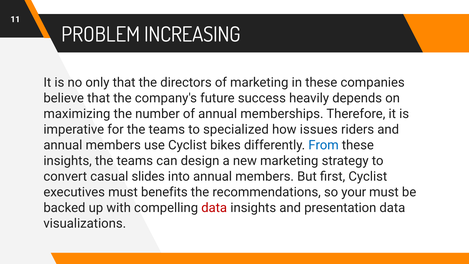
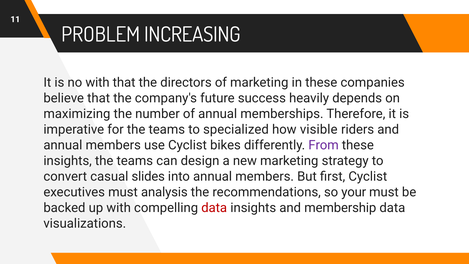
no only: only -> with
issues: issues -> visible
From colour: blue -> purple
benefits: benefits -> analysis
presentation: presentation -> membership
